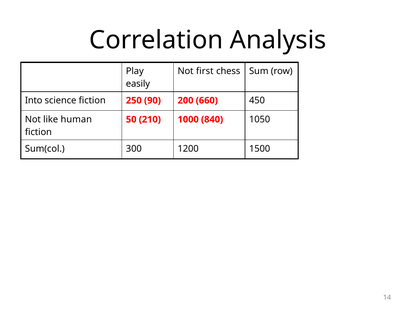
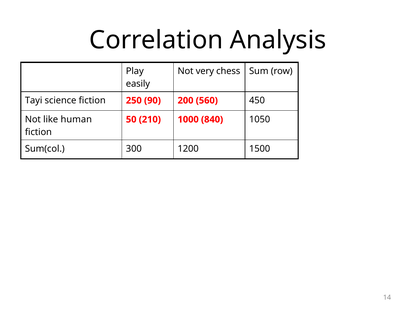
first: first -> very
Into: Into -> Tayi
660: 660 -> 560
